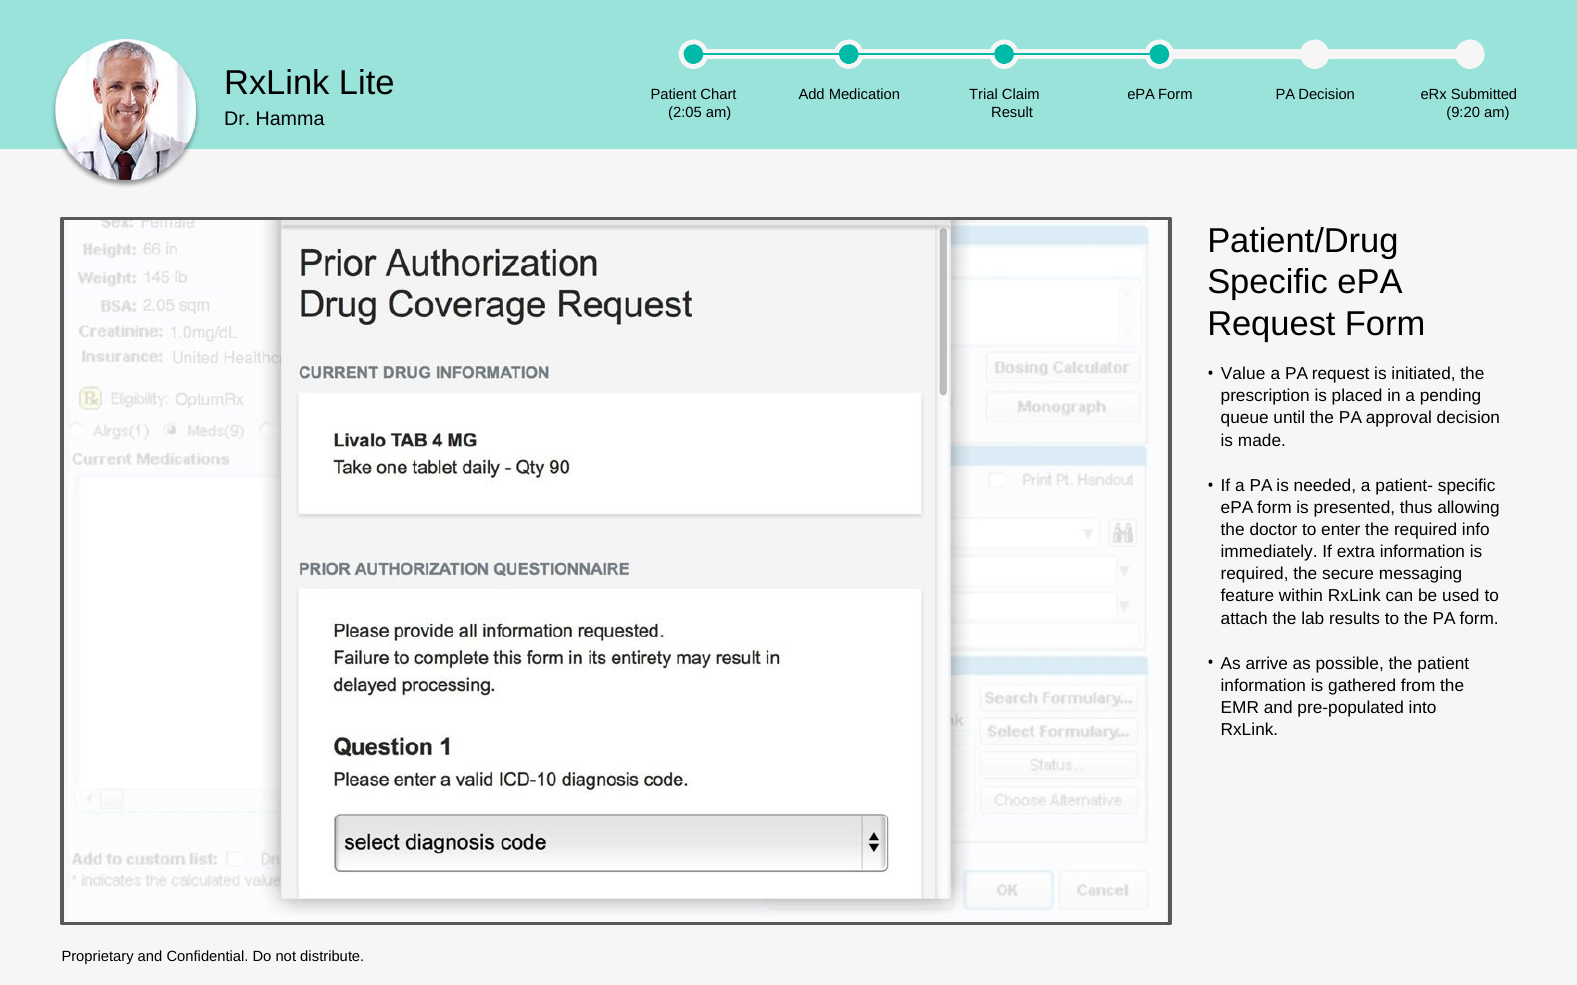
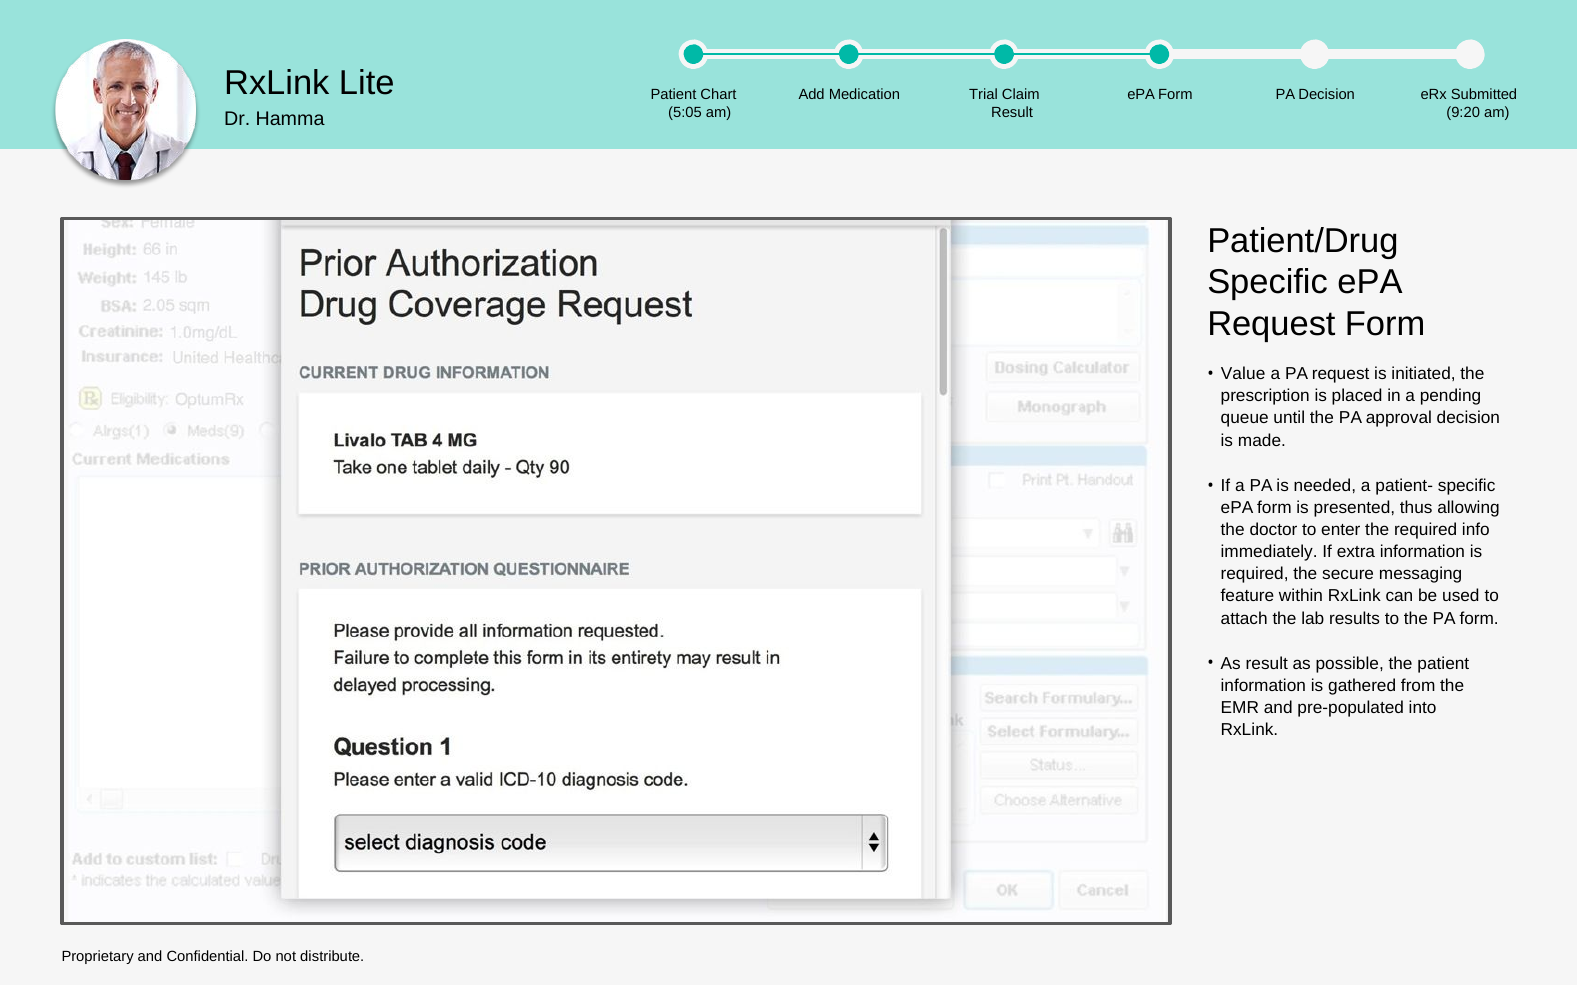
2:05: 2:05 -> 5:05
As arrive: arrive -> result
